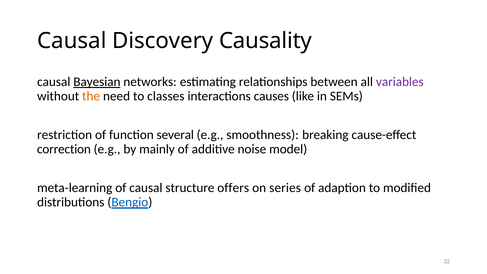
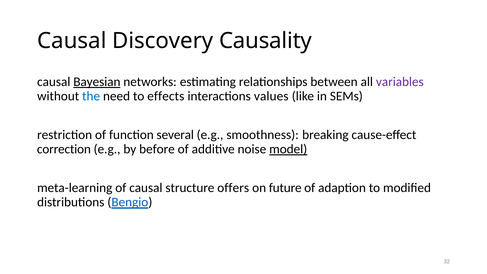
the colour: orange -> blue
classes: classes -> effects
causes: causes -> values
mainly: mainly -> before
model underline: none -> present
series: series -> future
